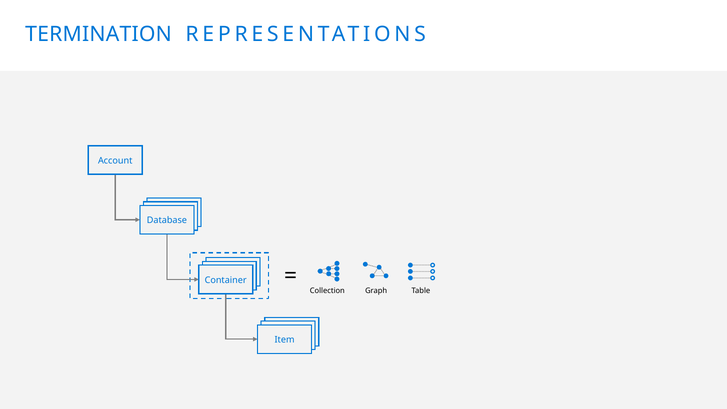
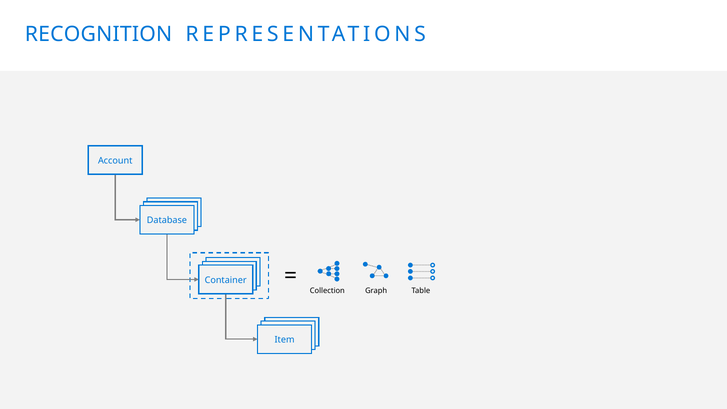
TERMINATION: TERMINATION -> RECOGNITION
